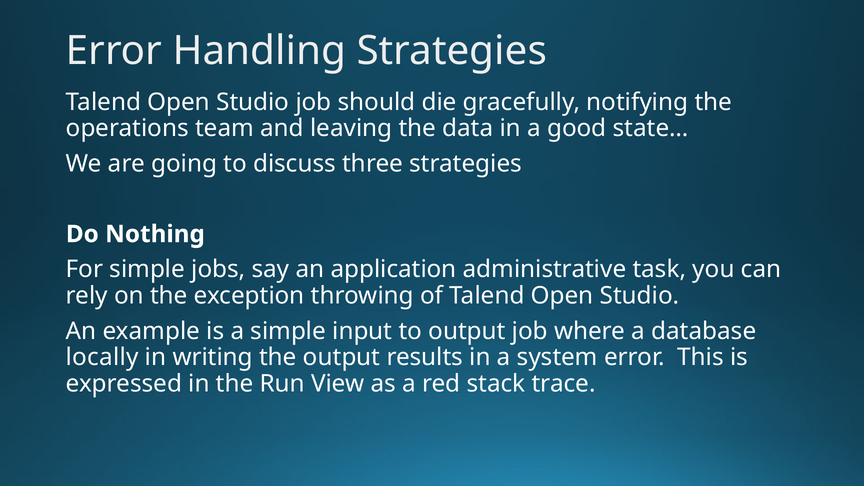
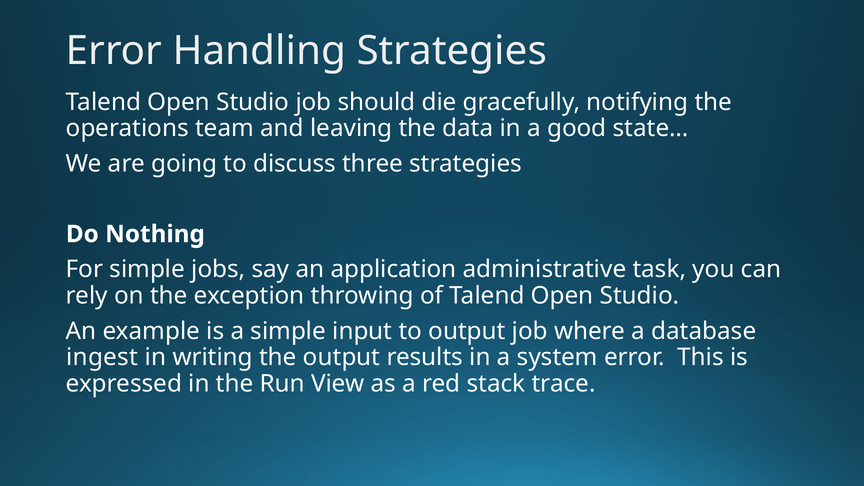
locally: locally -> ingest
